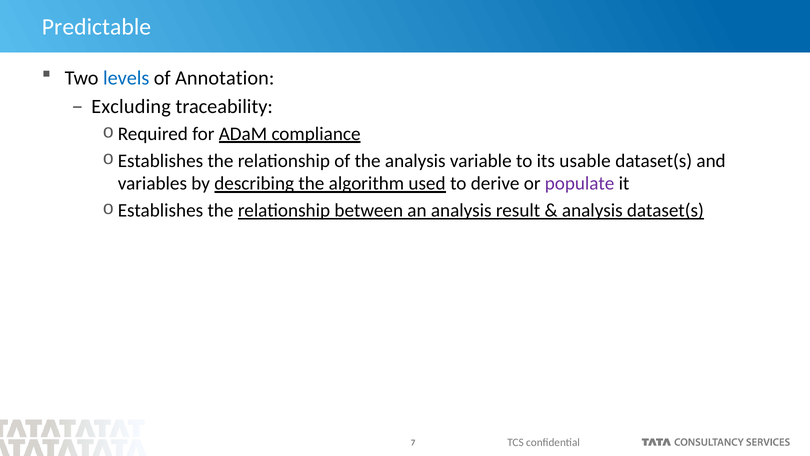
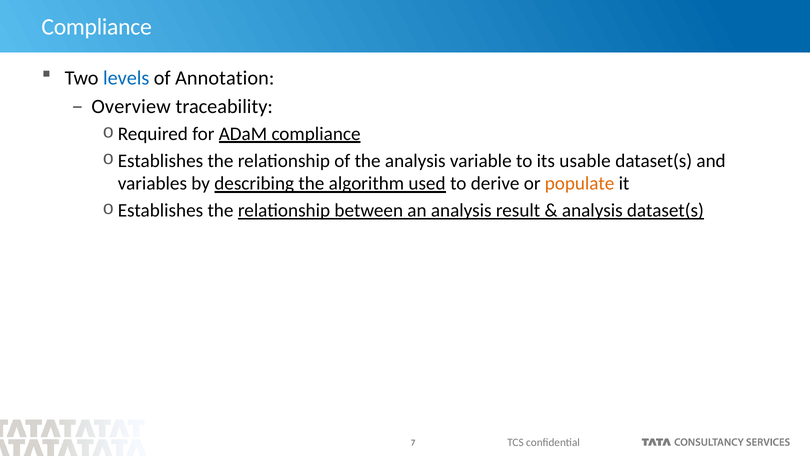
Predictable at (96, 27): Predictable -> Compliance
Excluding: Excluding -> Overview
populate colour: purple -> orange
